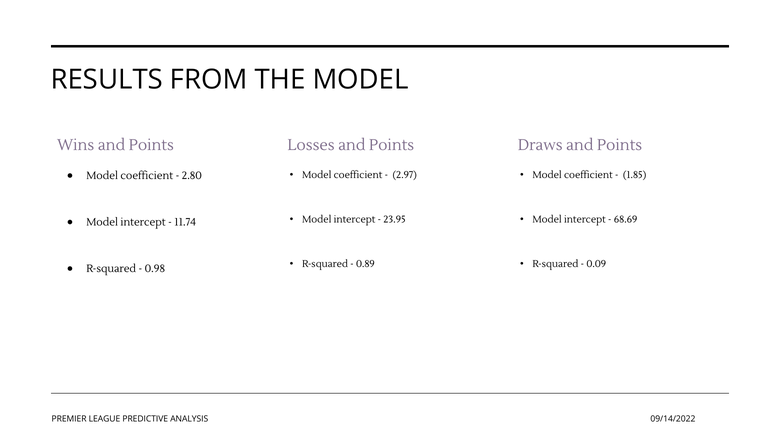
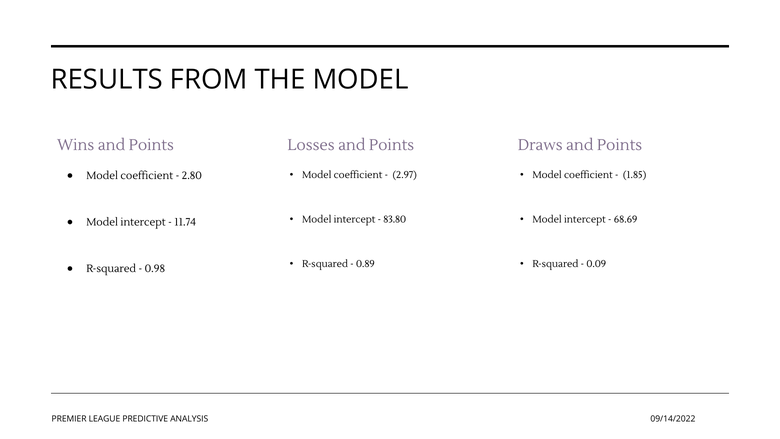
23.95: 23.95 -> 83.80
